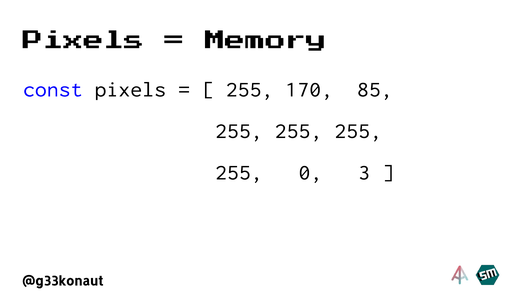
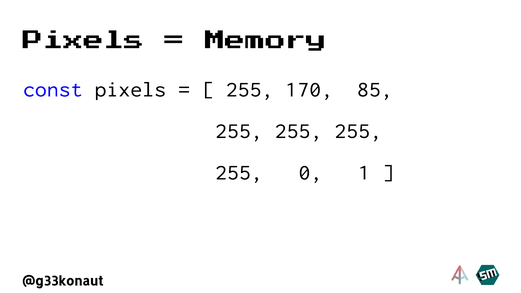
3: 3 -> 1
